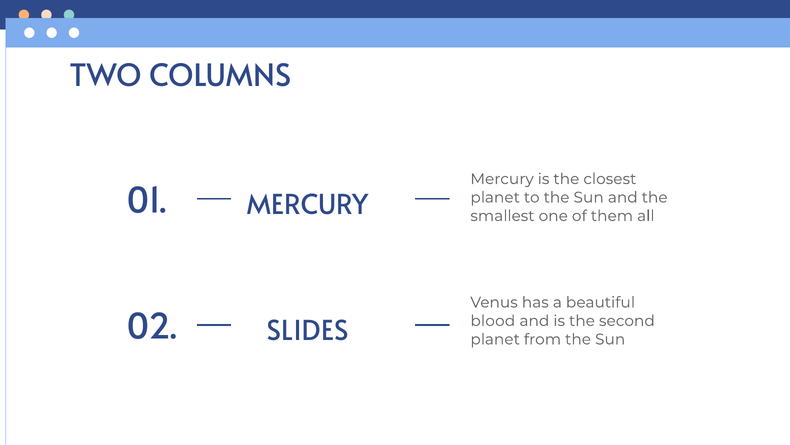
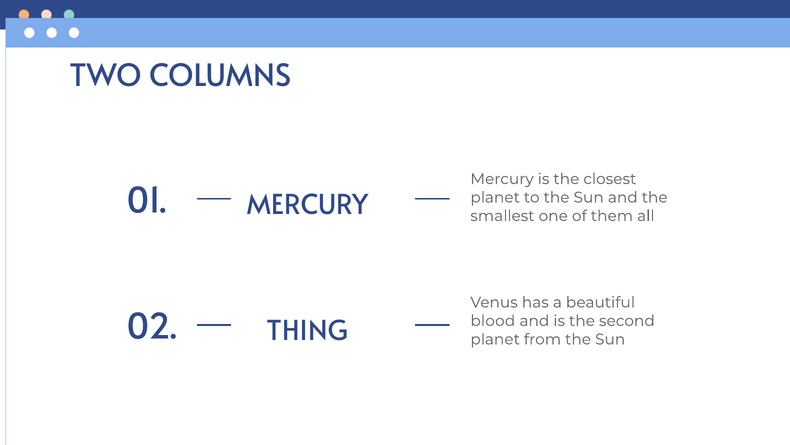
SLIDES: SLIDES -> THING
